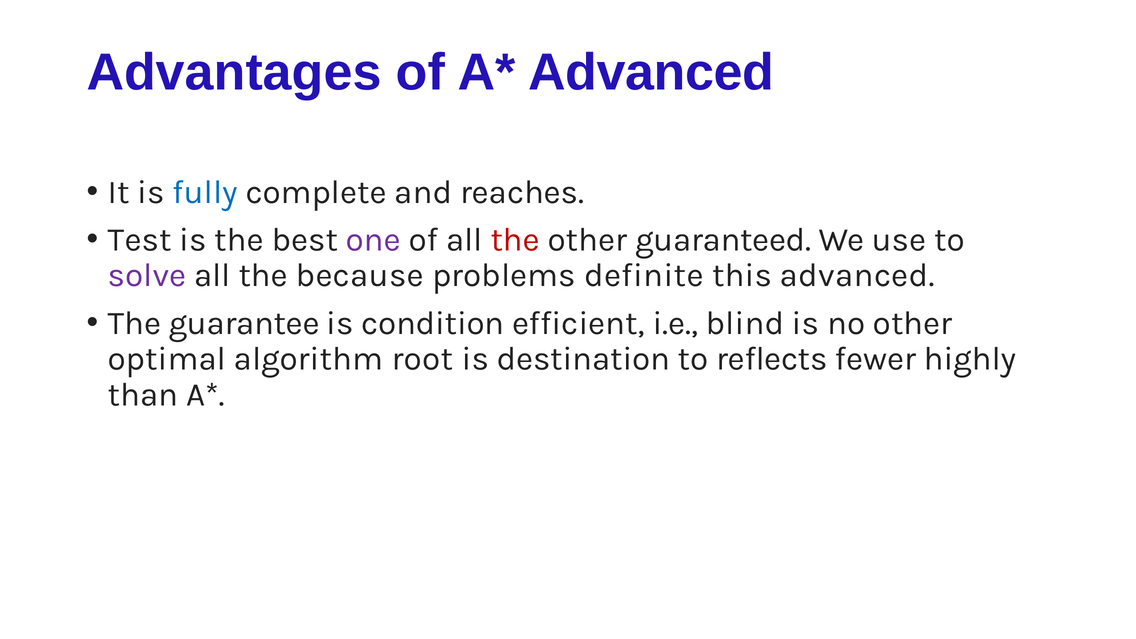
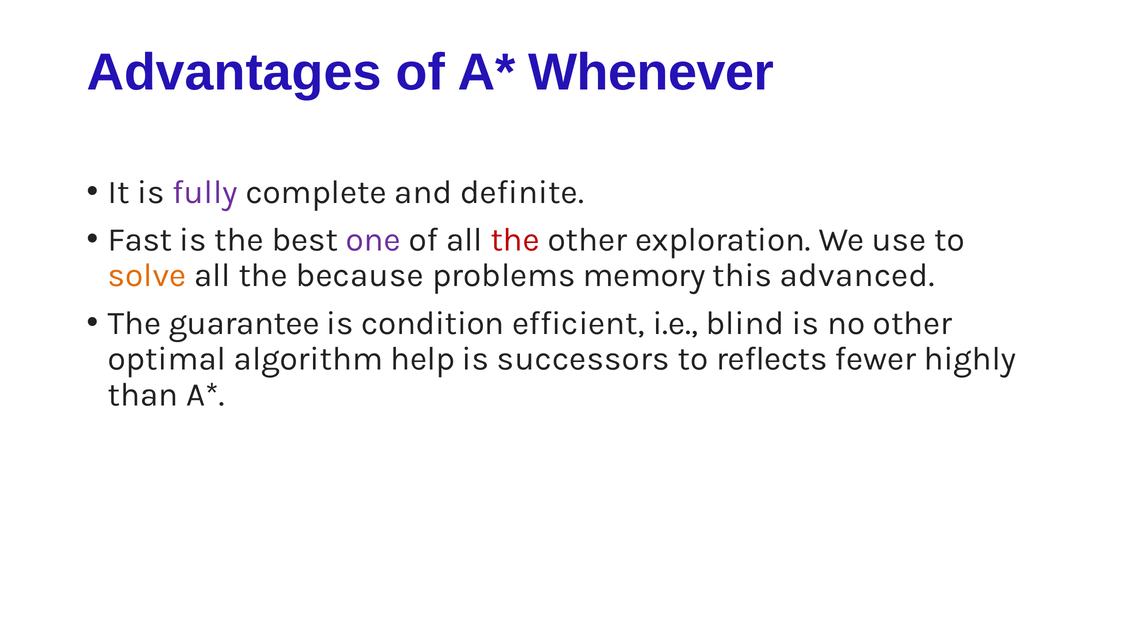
Advanced at (651, 72): Advanced -> Whenever
fully colour: blue -> purple
reaches: reaches -> definite
Test: Test -> Fast
guaranteed: guaranteed -> exploration
solve colour: purple -> orange
definite: definite -> memory
root: root -> help
destination: destination -> successors
